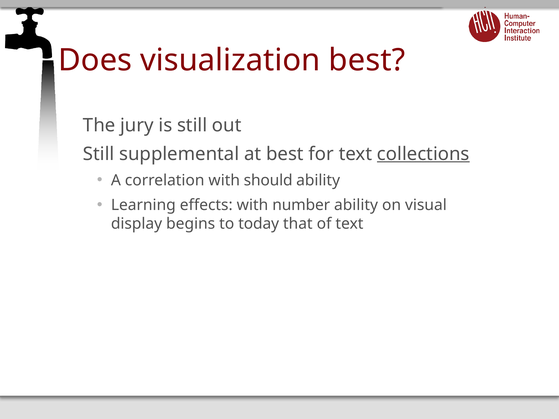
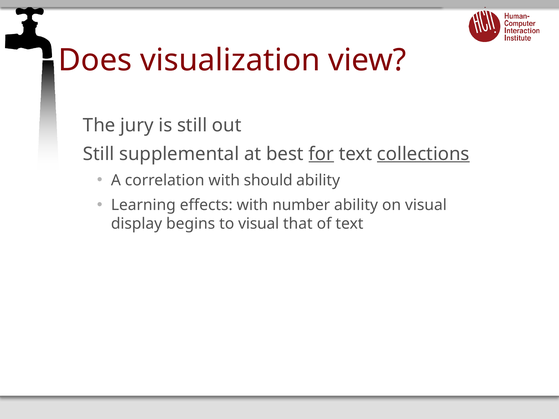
visualization best: best -> view
for underline: none -> present
to today: today -> visual
